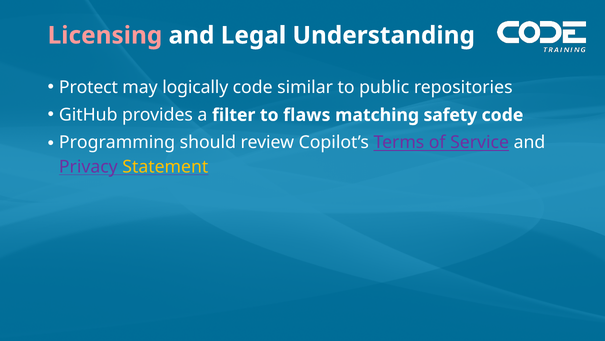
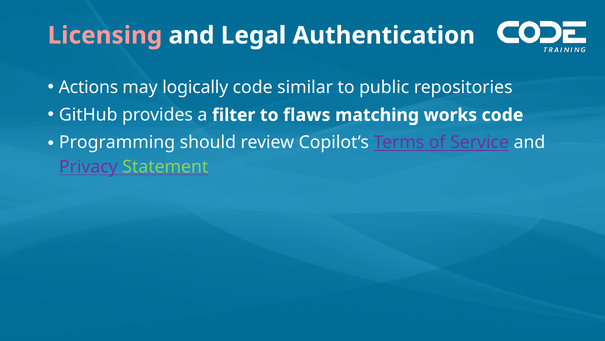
Understanding: Understanding -> Authentication
Protect: Protect -> Actions
safety: safety -> works
Statement colour: yellow -> light green
